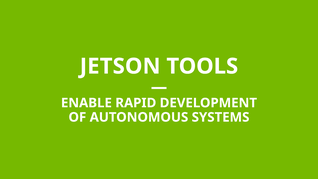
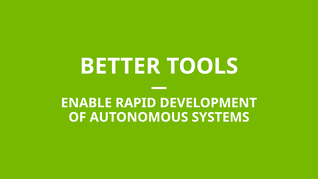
JETSON: JETSON -> BETTER
